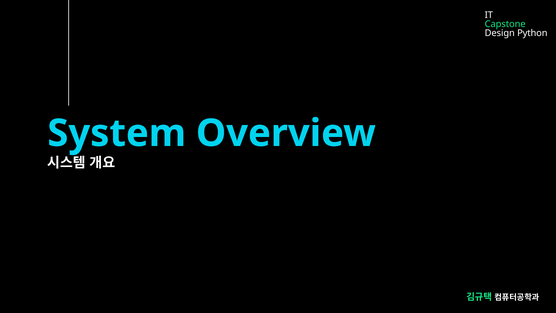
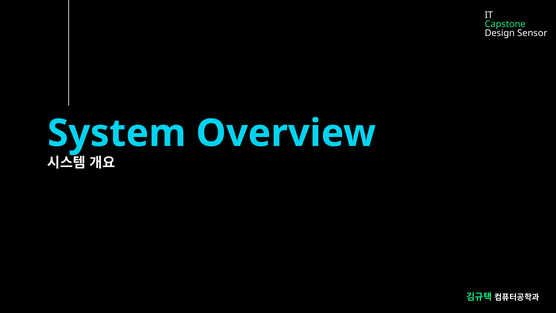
Python: Python -> Sensor
